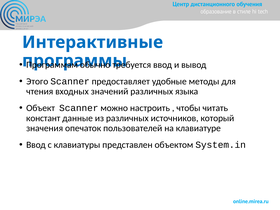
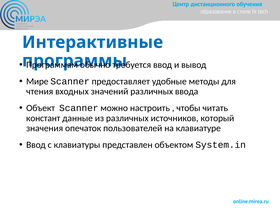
Этого: Этого -> Мире
языка: языка -> ввода
